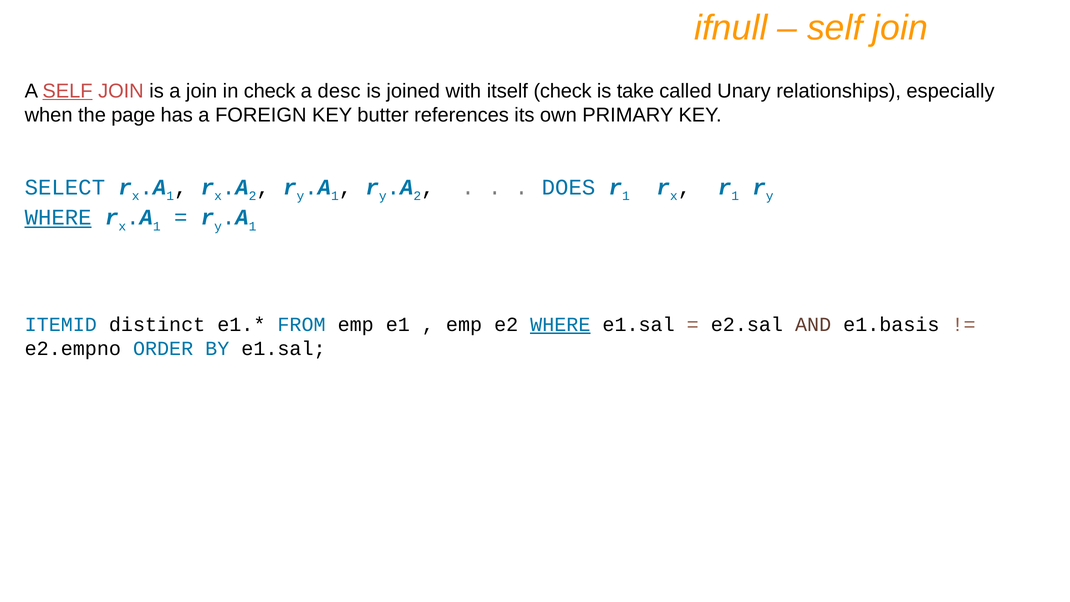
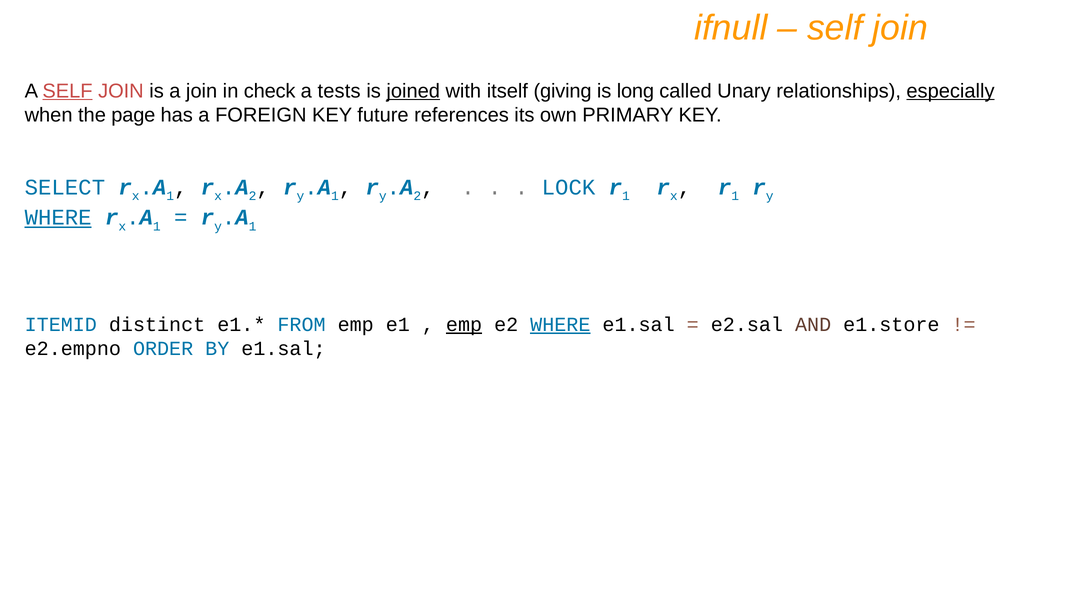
desc: desc -> tests
joined underline: none -> present
itself check: check -> giving
take: take -> long
especially underline: none -> present
butter: butter -> future
DOES: DOES -> LOCK
emp at (464, 325) underline: none -> present
e1.basis: e1.basis -> e1.store
